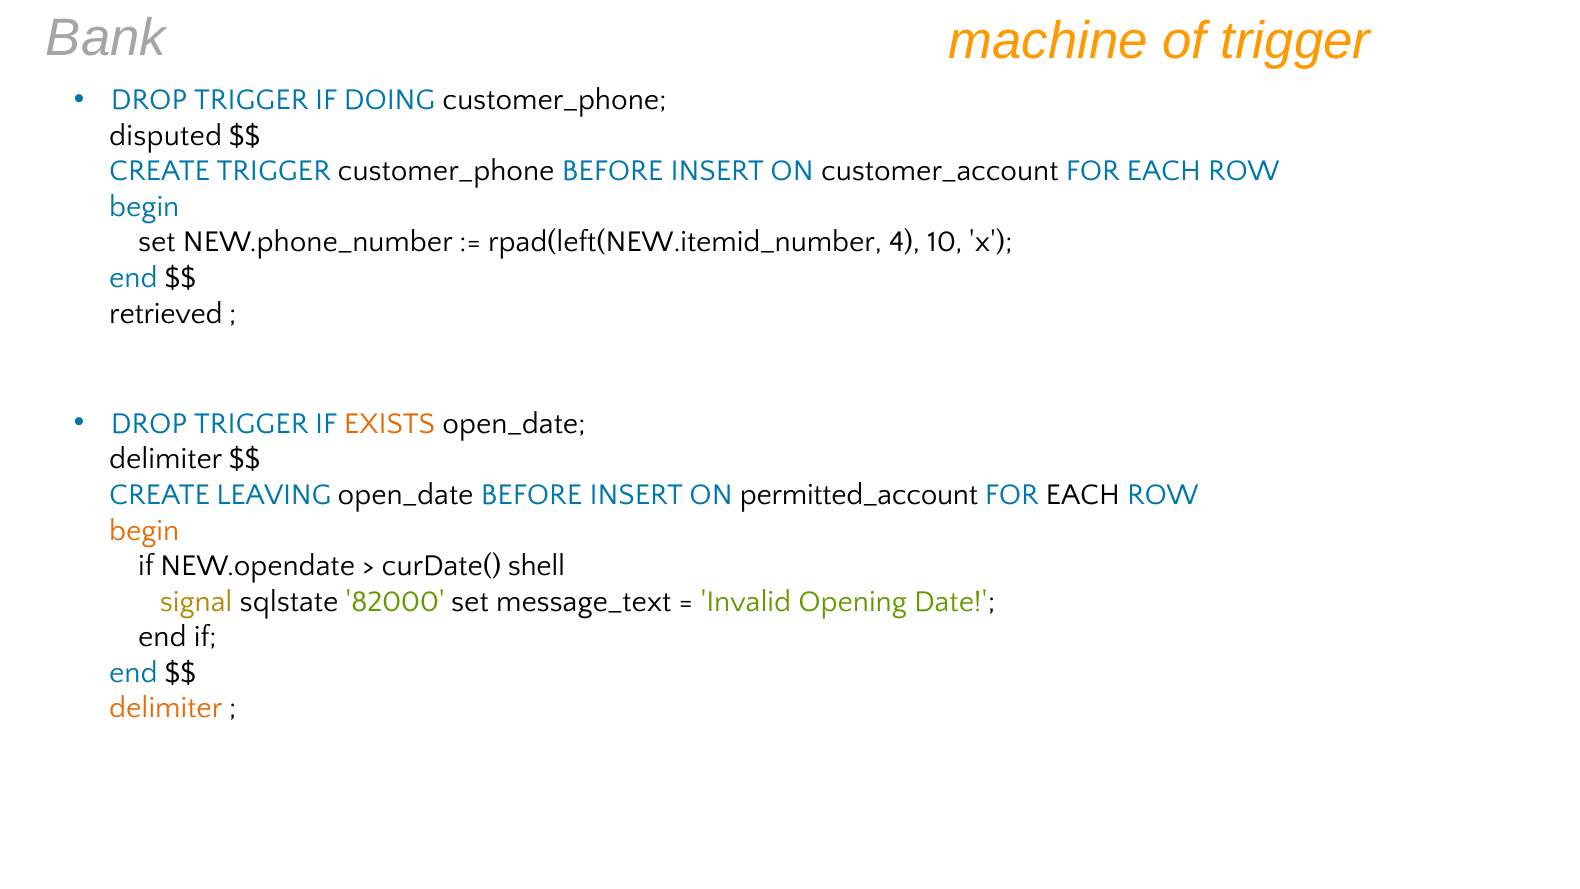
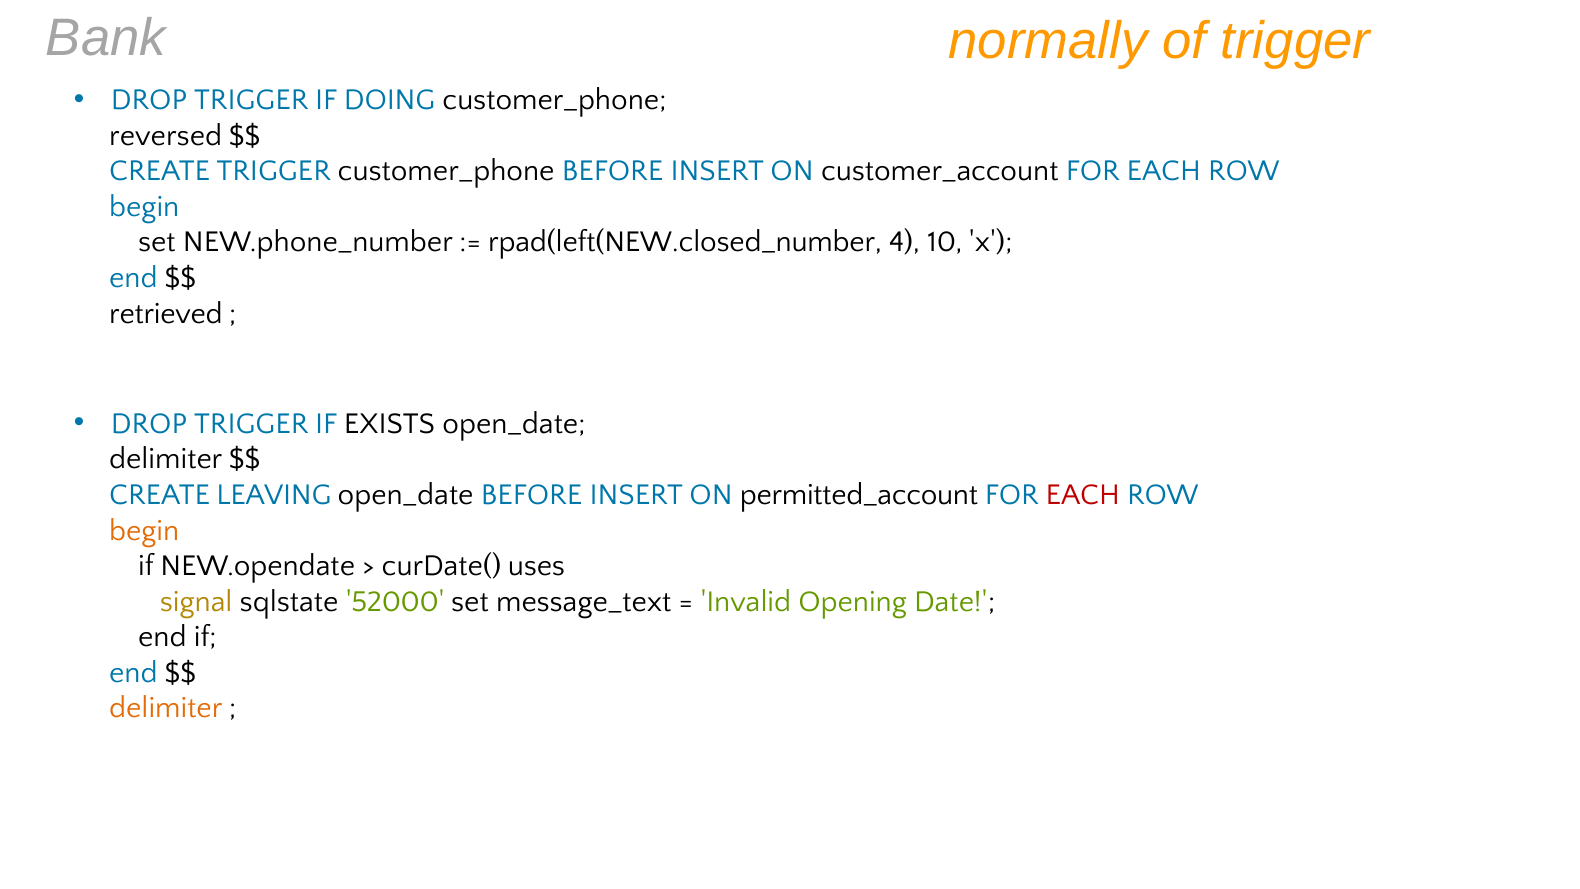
machine: machine -> normally
disputed: disputed -> reversed
rpad(left(NEW.itemid_number: rpad(left(NEW.itemid_number -> rpad(left(NEW.closed_number
EXISTS colour: orange -> black
EACH at (1083, 495) colour: black -> red
shell: shell -> uses
82000: 82000 -> 52000
